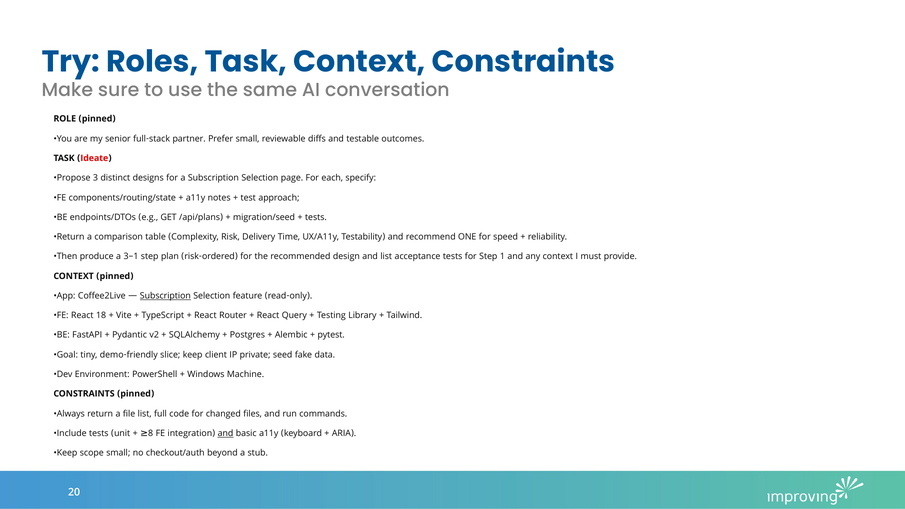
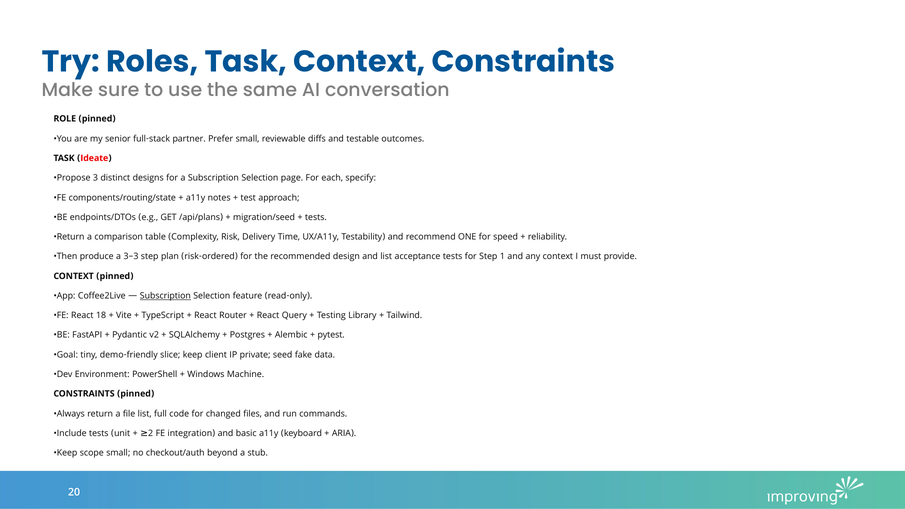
3–1: 3–1 -> 3–3
8: 8 -> 2
and at (226, 433) underline: present -> none
